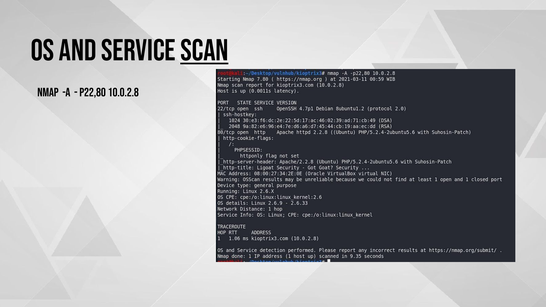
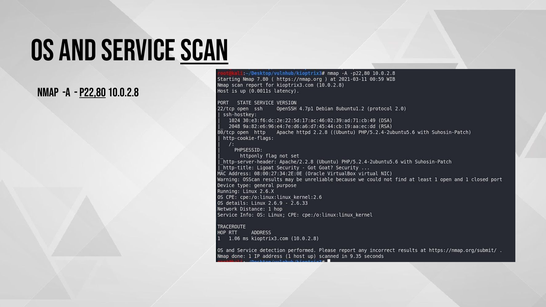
p22,80 underline: none -> present
